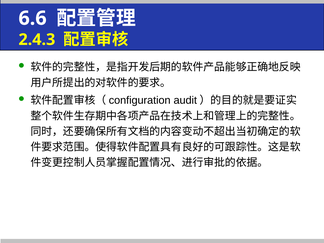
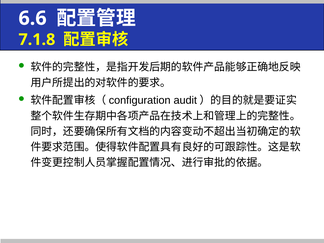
2.4.3: 2.4.3 -> 7.1.8
